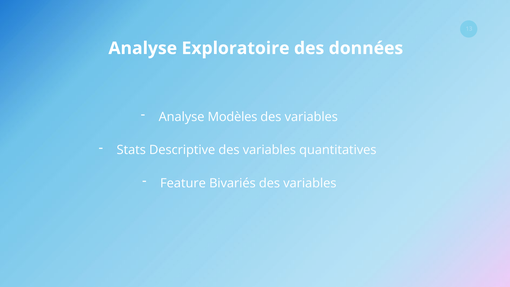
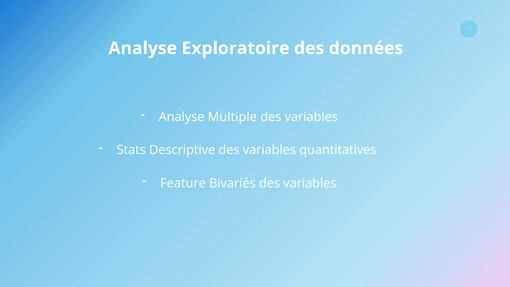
Modèles: Modèles -> Multiple
